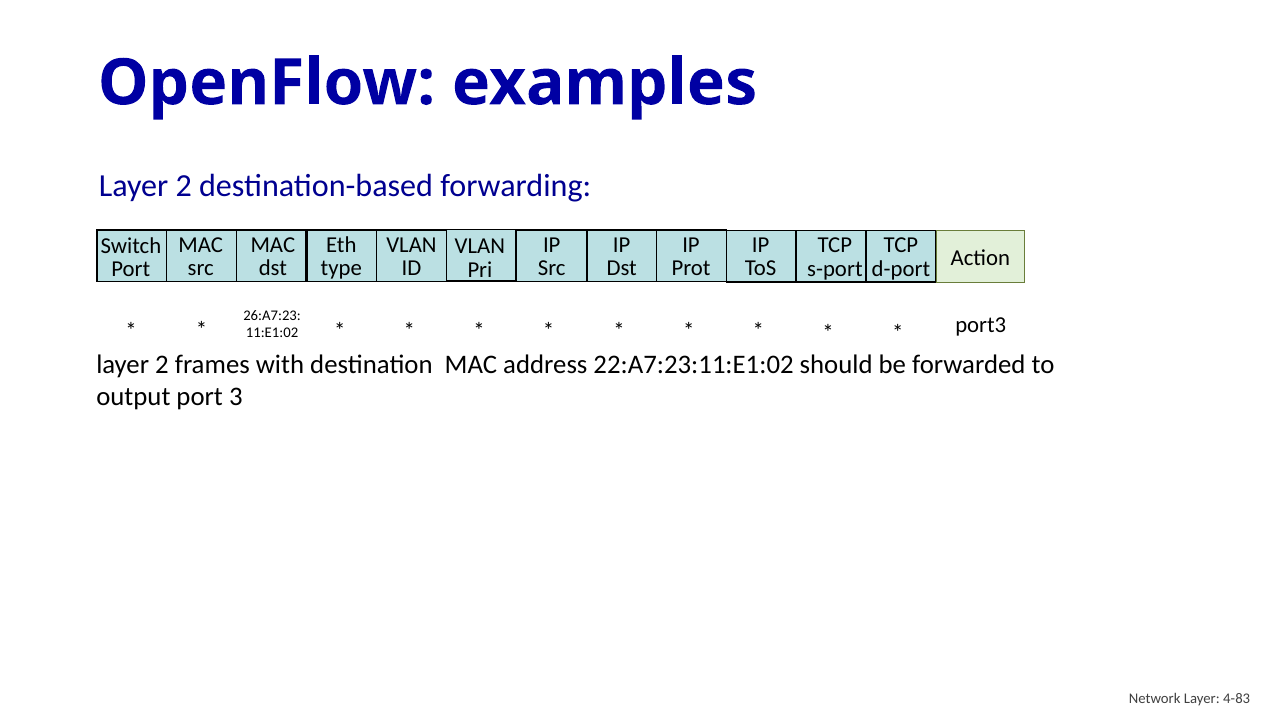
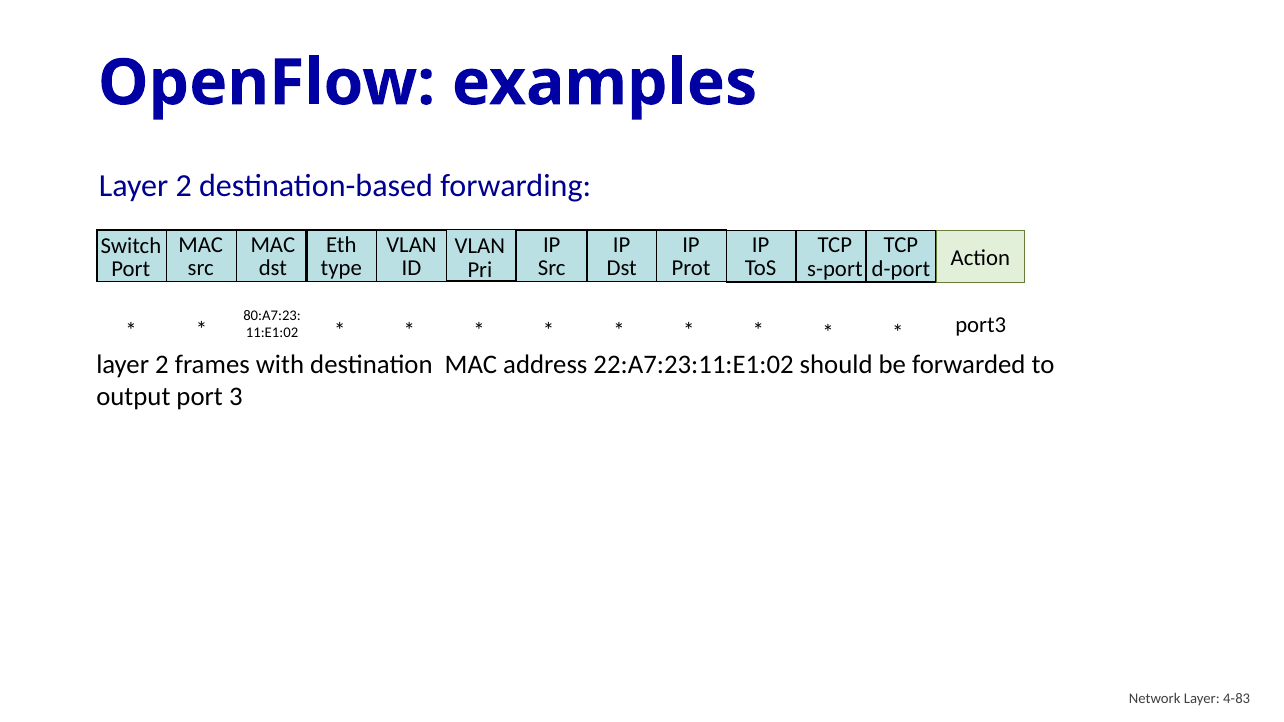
26:A7:23: 26:A7:23 -> 80:A7:23
